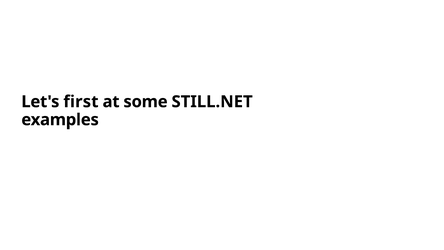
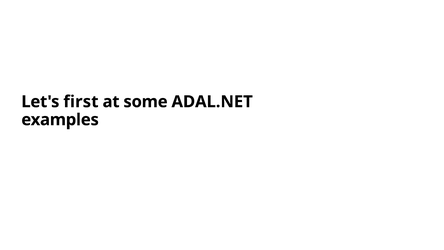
STILL.NET: STILL.NET -> ADAL.NET
